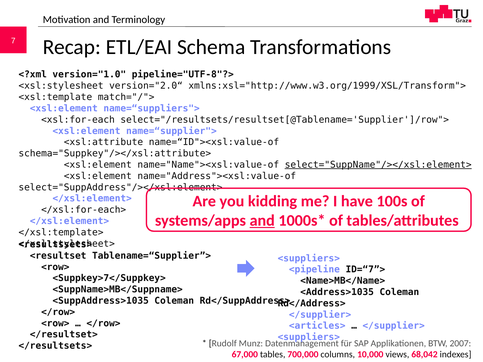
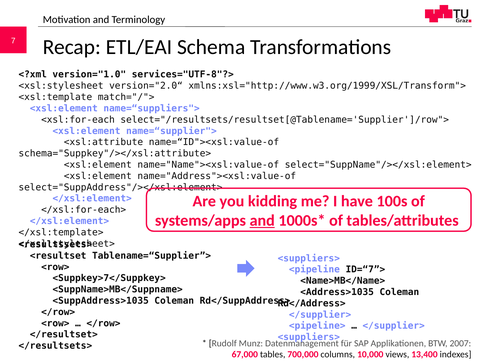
pipeline="UTF-8"?>: pipeline="UTF-8"?> -> services="UTF-8"?>
select="SuppName"/></xsl:element> underline: present -> none
<articles>: <articles> -> <pipeline>
68,042: 68,042 -> 13,400
